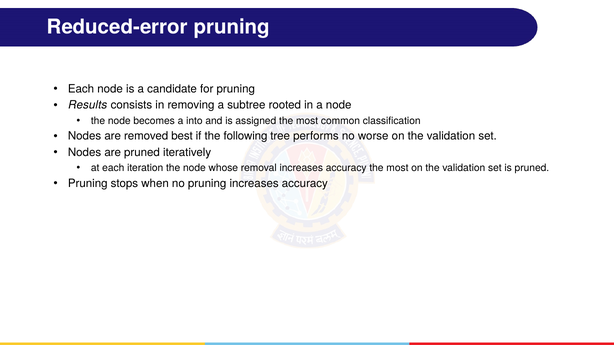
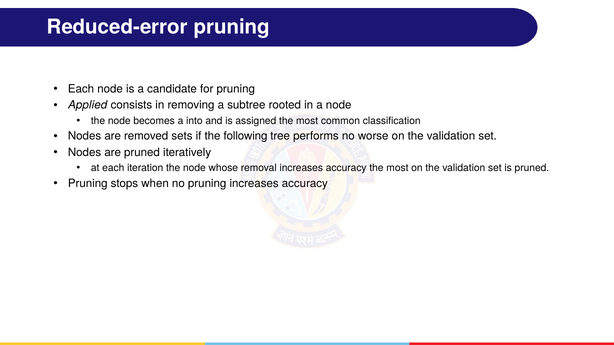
Results: Results -> Applied
best: best -> sets
